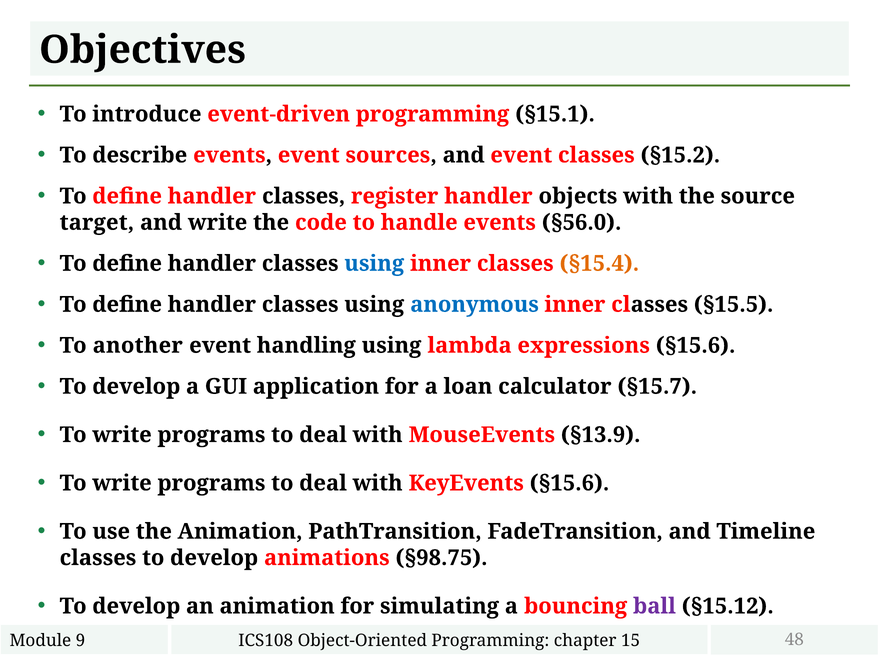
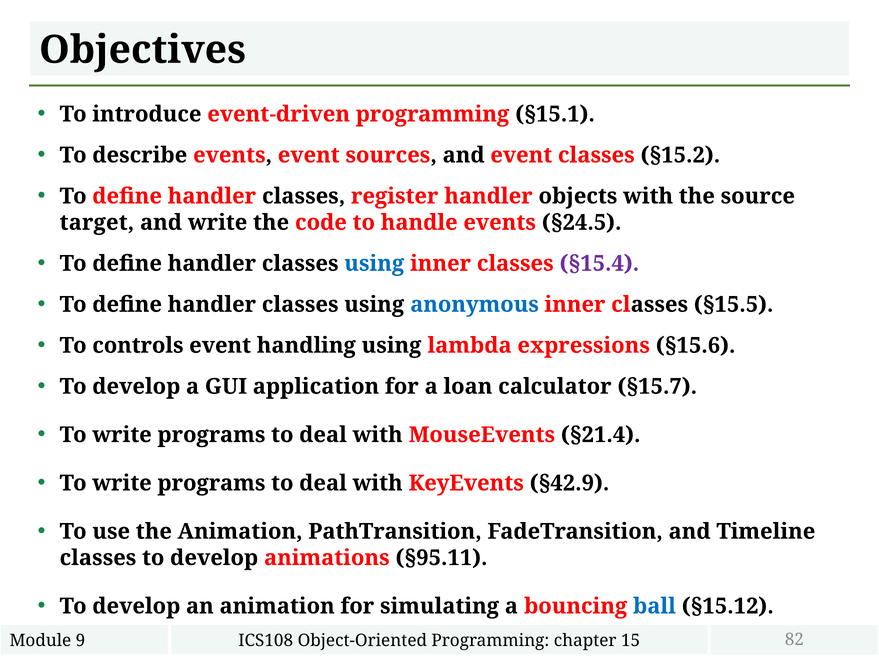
§56.0: §56.0 -> §24.5
§15.4 colour: orange -> purple
another: another -> controls
§13.9: §13.9 -> §21.4
KeyEvents §15.6: §15.6 -> §42.9
§98.75: §98.75 -> §95.11
ball colour: purple -> blue
48: 48 -> 82
